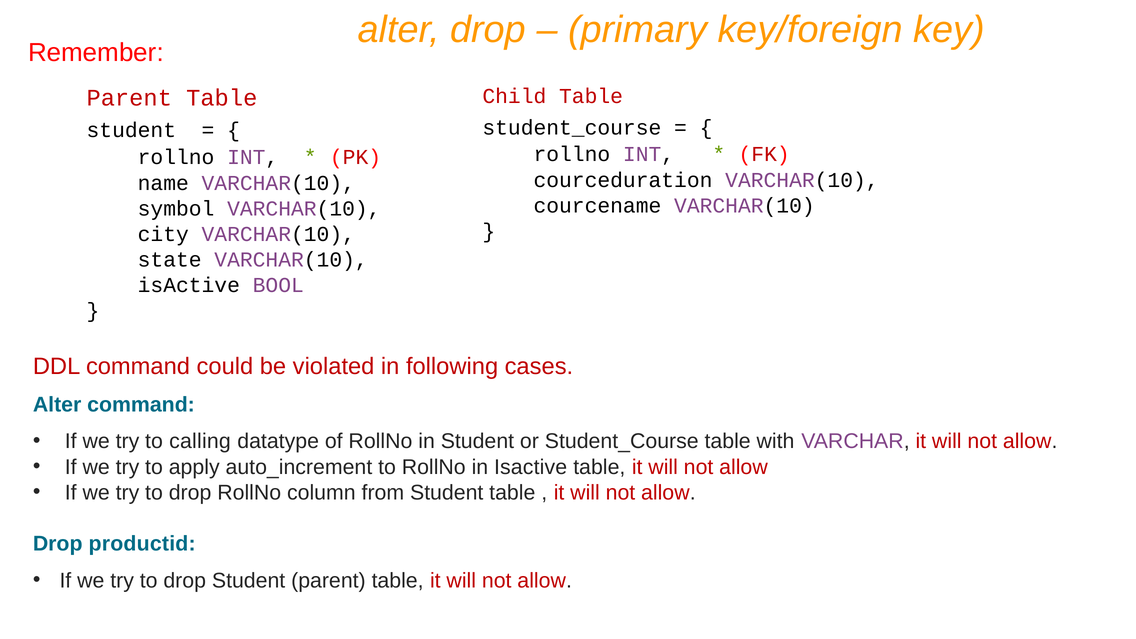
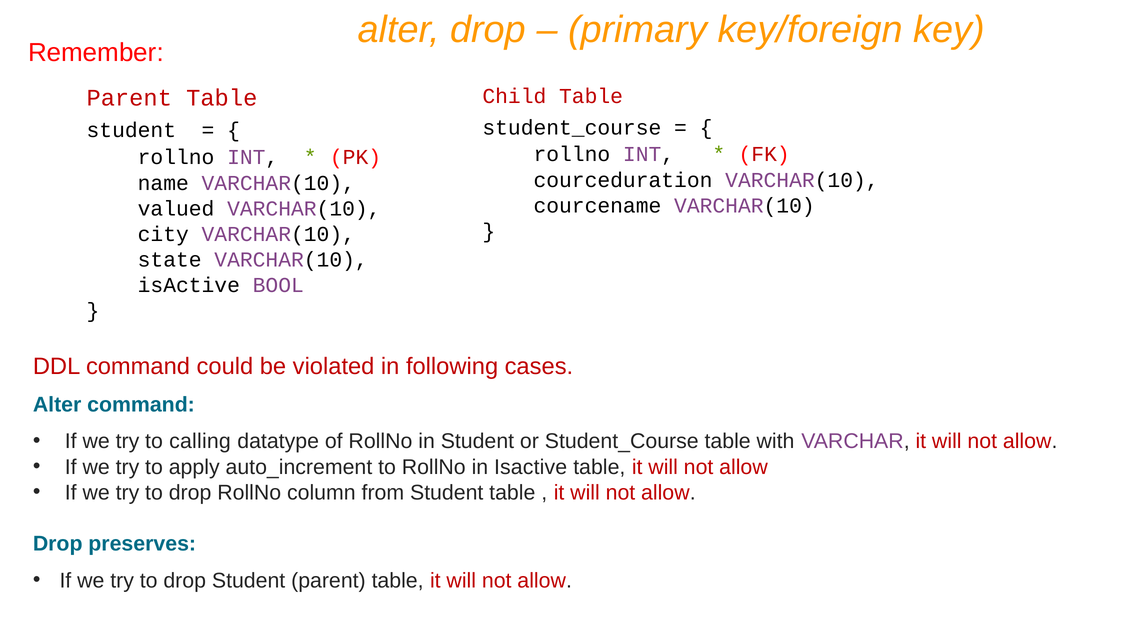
symbol: symbol -> valued
productid: productid -> preserves
